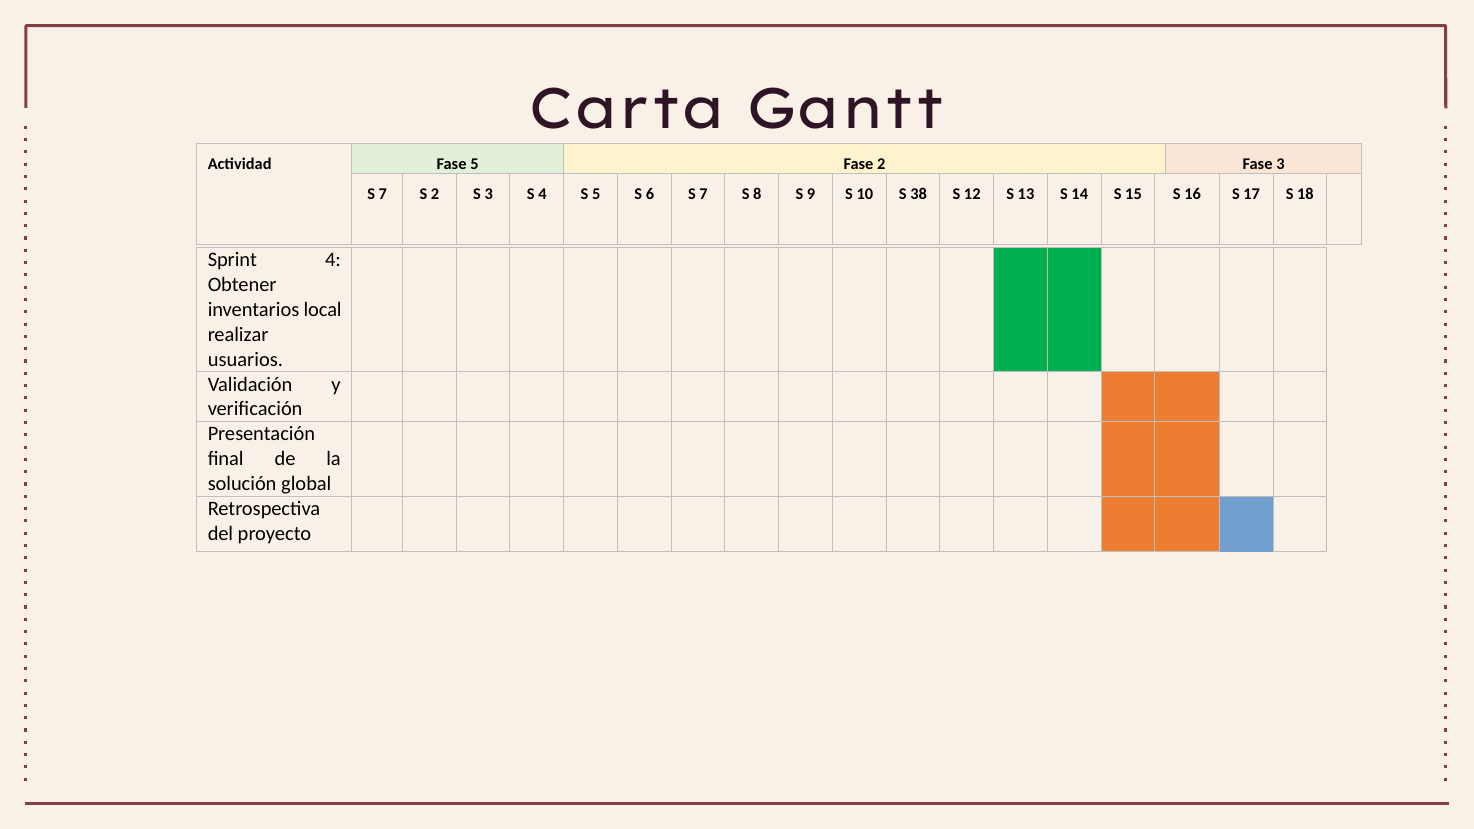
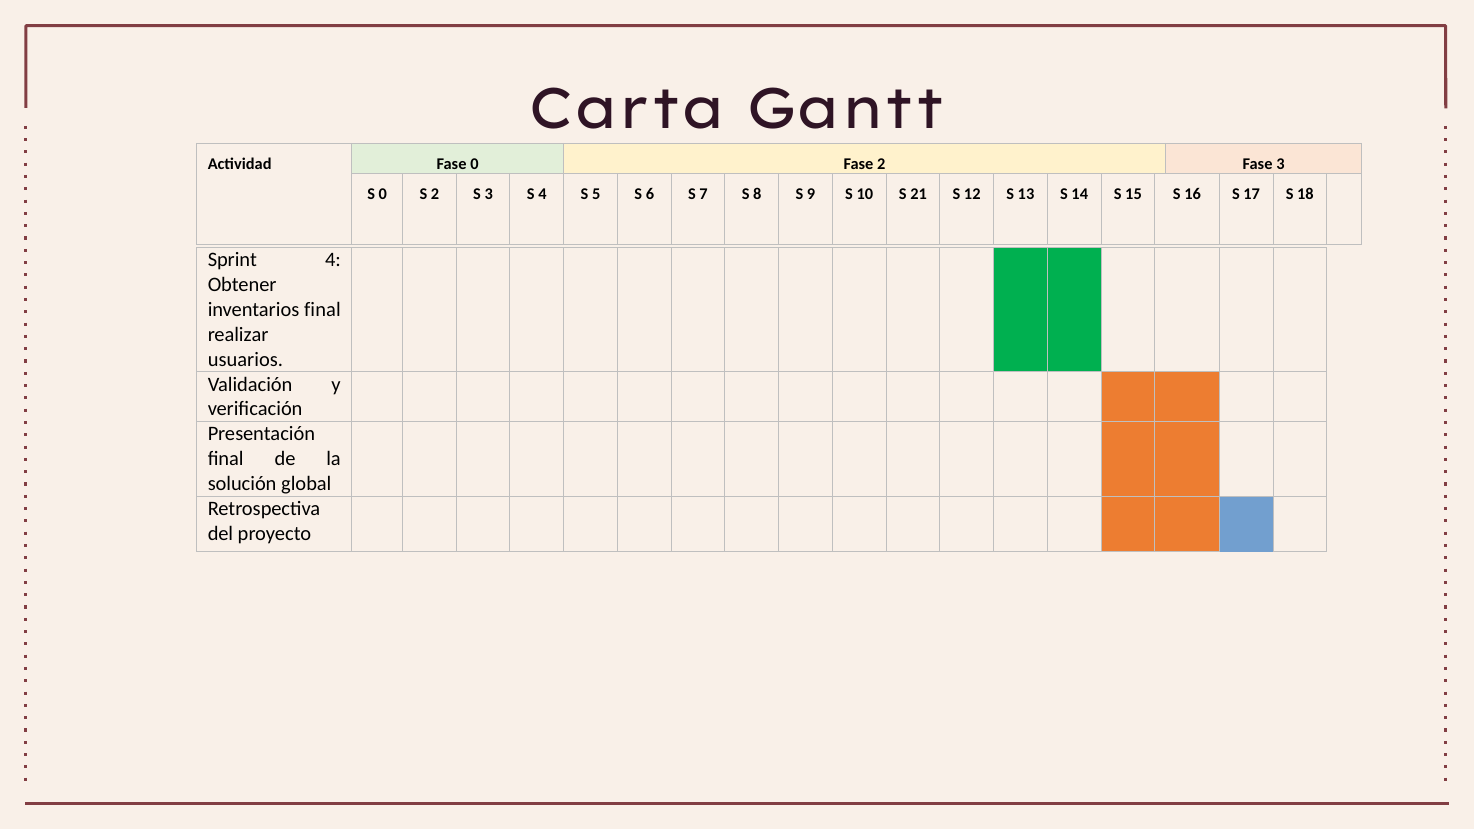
Fase 5: 5 -> 0
7 at (383, 194): 7 -> 0
38: 38 -> 21
inventarios local: local -> final
